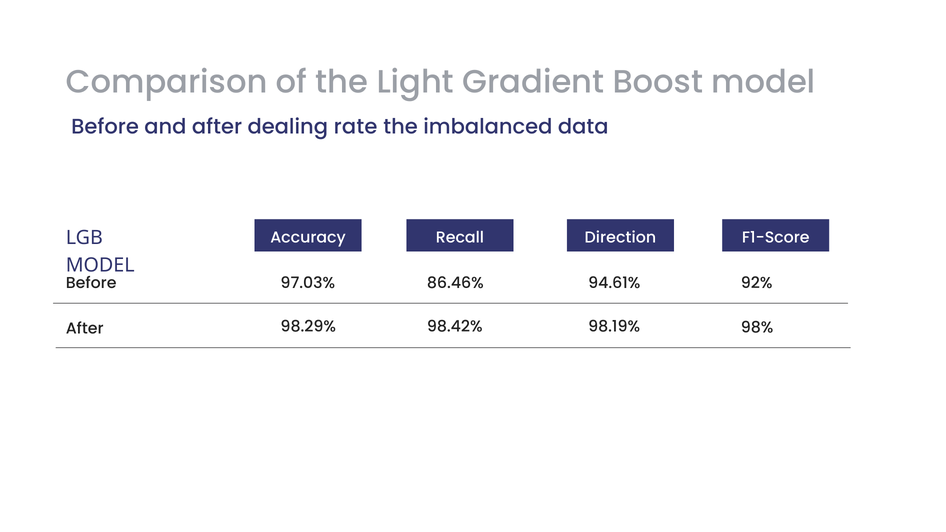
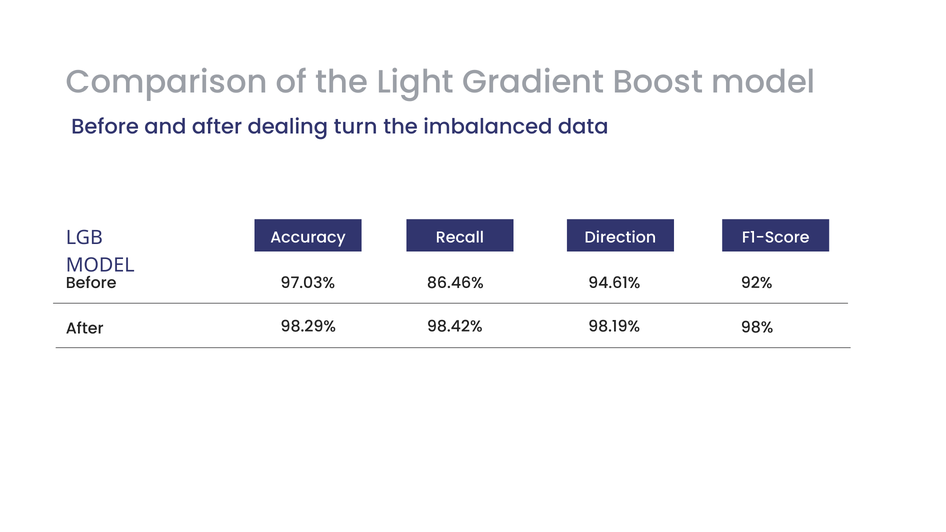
rate: rate -> turn
